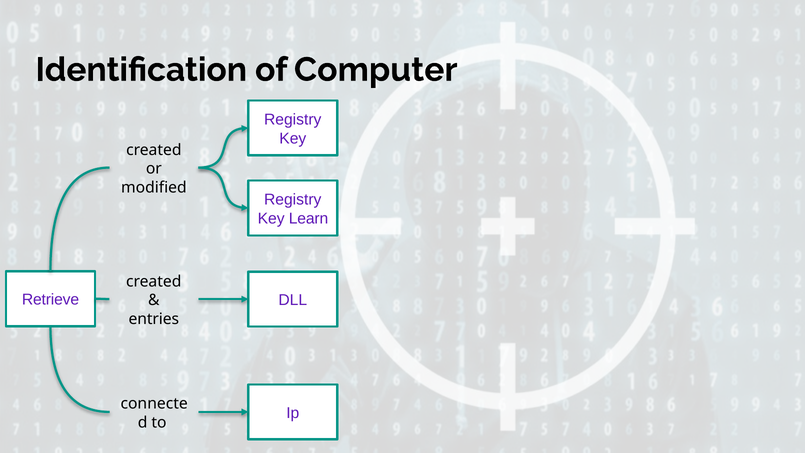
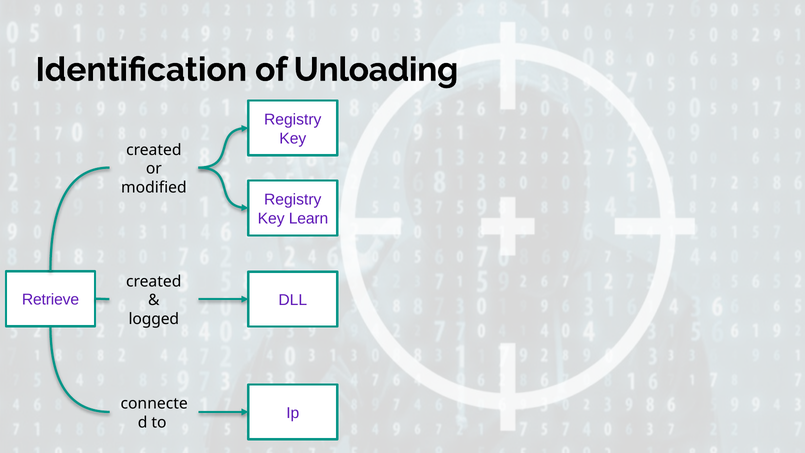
Computer: Computer -> Unloading
entries: entries -> logged
